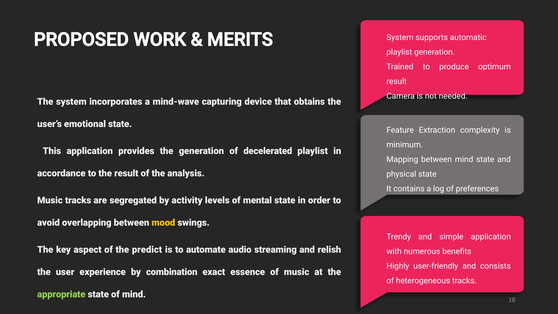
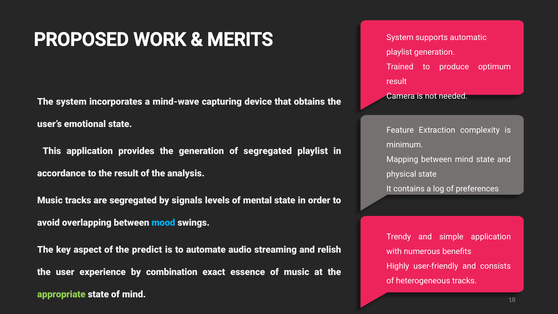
of decelerated: decelerated -> segregated
activity: activity -> signals
mood colour: yellow -> light blue
